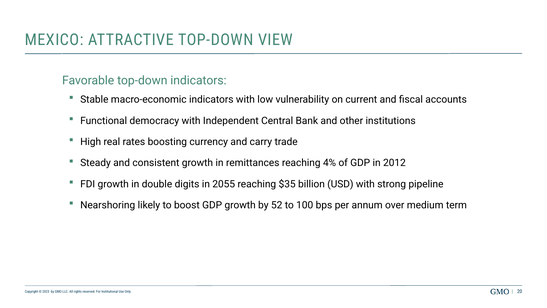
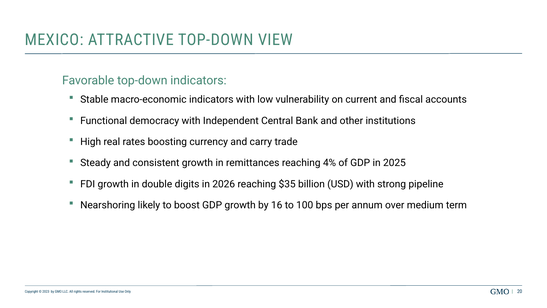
2012: 2012 -> 2025
2055: 2055 -> 2026
52: 52 -> 16
